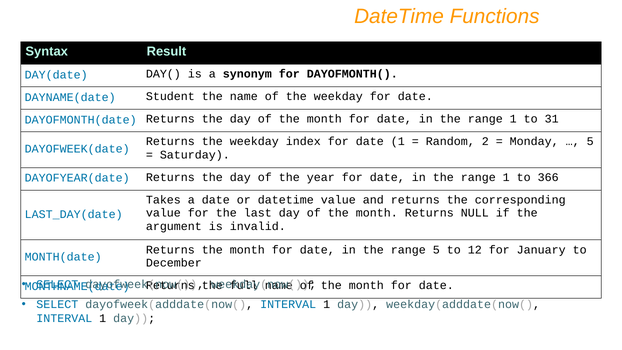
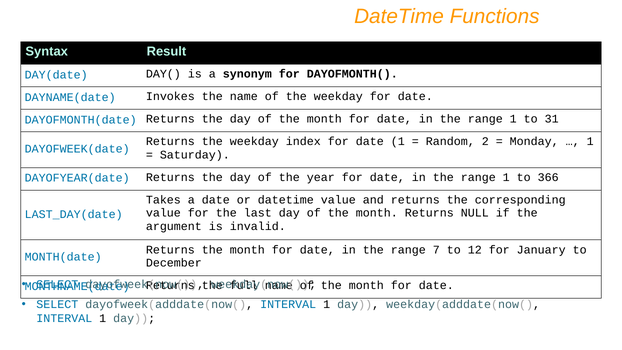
Student: Student -> Invokes
5 at (590, 142): 5 -> 1
range 5: 5 -> 7
